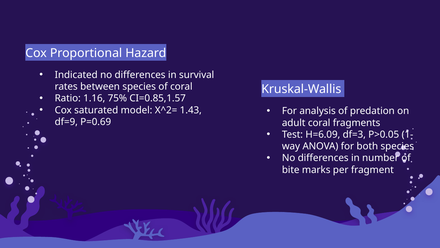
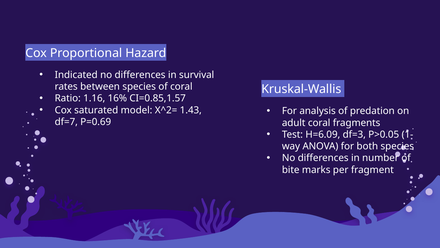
75%: 75% -> 16%
df=9: df=9 -> df=7
